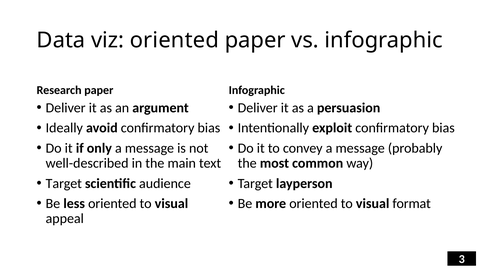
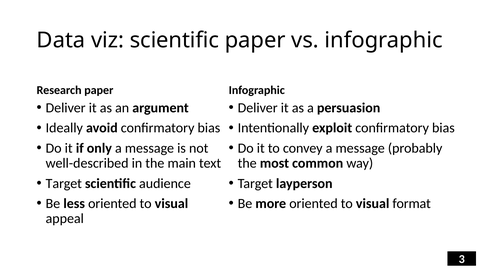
viz oriented: oriented -> scientific
